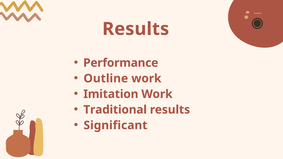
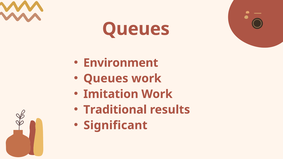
Results at (136, 29): Results -> Queues
Performance: Performance -> Environment
Outline at (106, 79): Outline -> Queues
